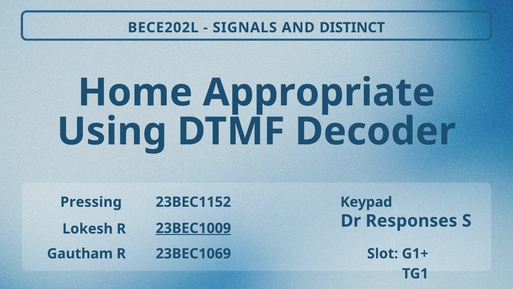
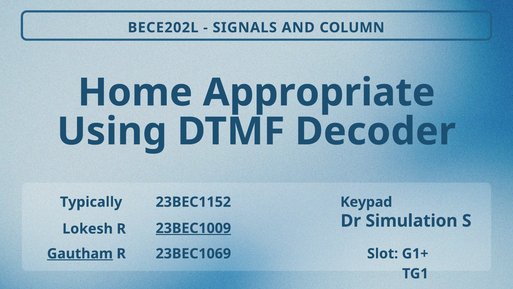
DISTINCT: DISTINCT -> COLUMN
Pressing: Pressing -> Typically
Responses: Responses -> Simulation
Gautham underline: none -> present
